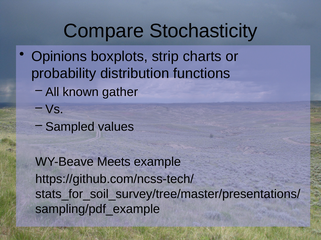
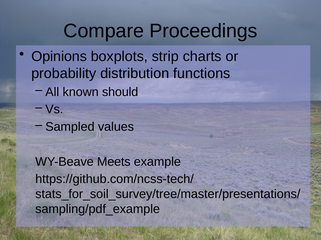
Stochasticity: Stochasticity -> Proceedings
gather: gather -> should
